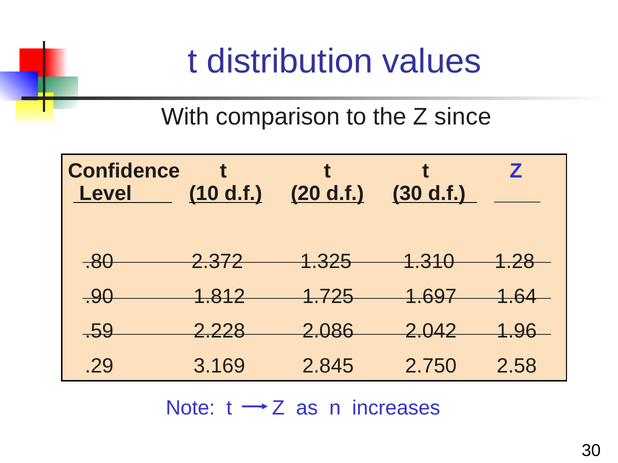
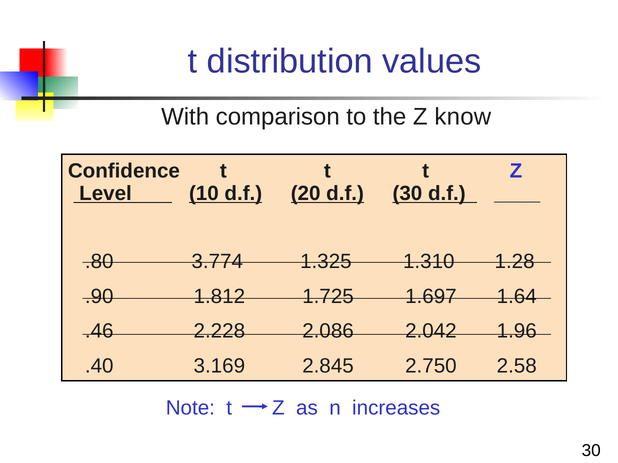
since: since -> know
2.372: 2.372 -> 3.774
.59: .59 -> .46
.29: .29 -> .40
